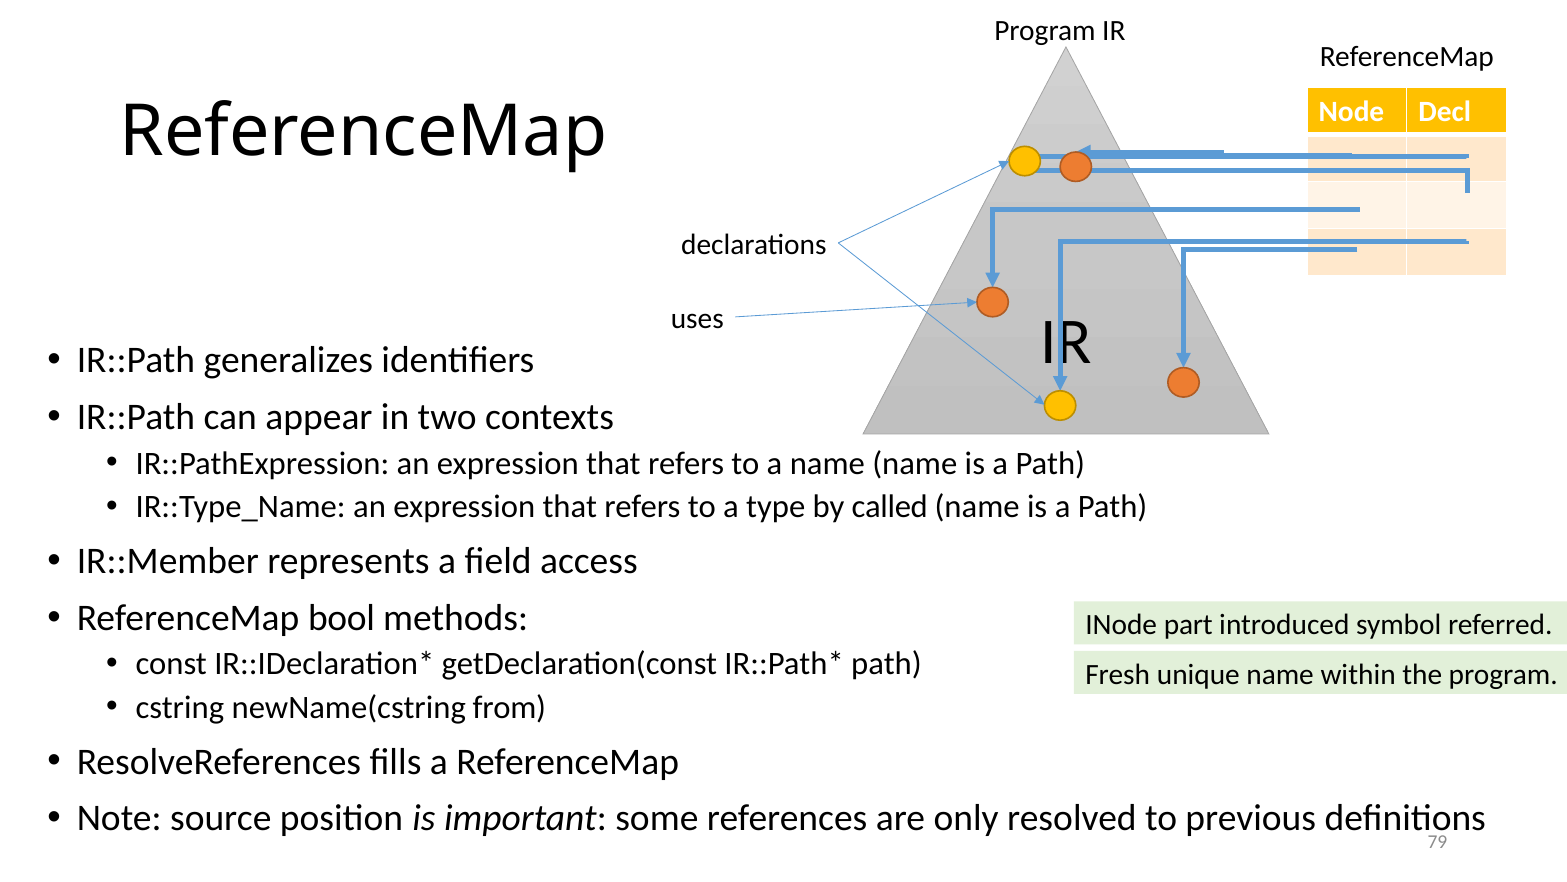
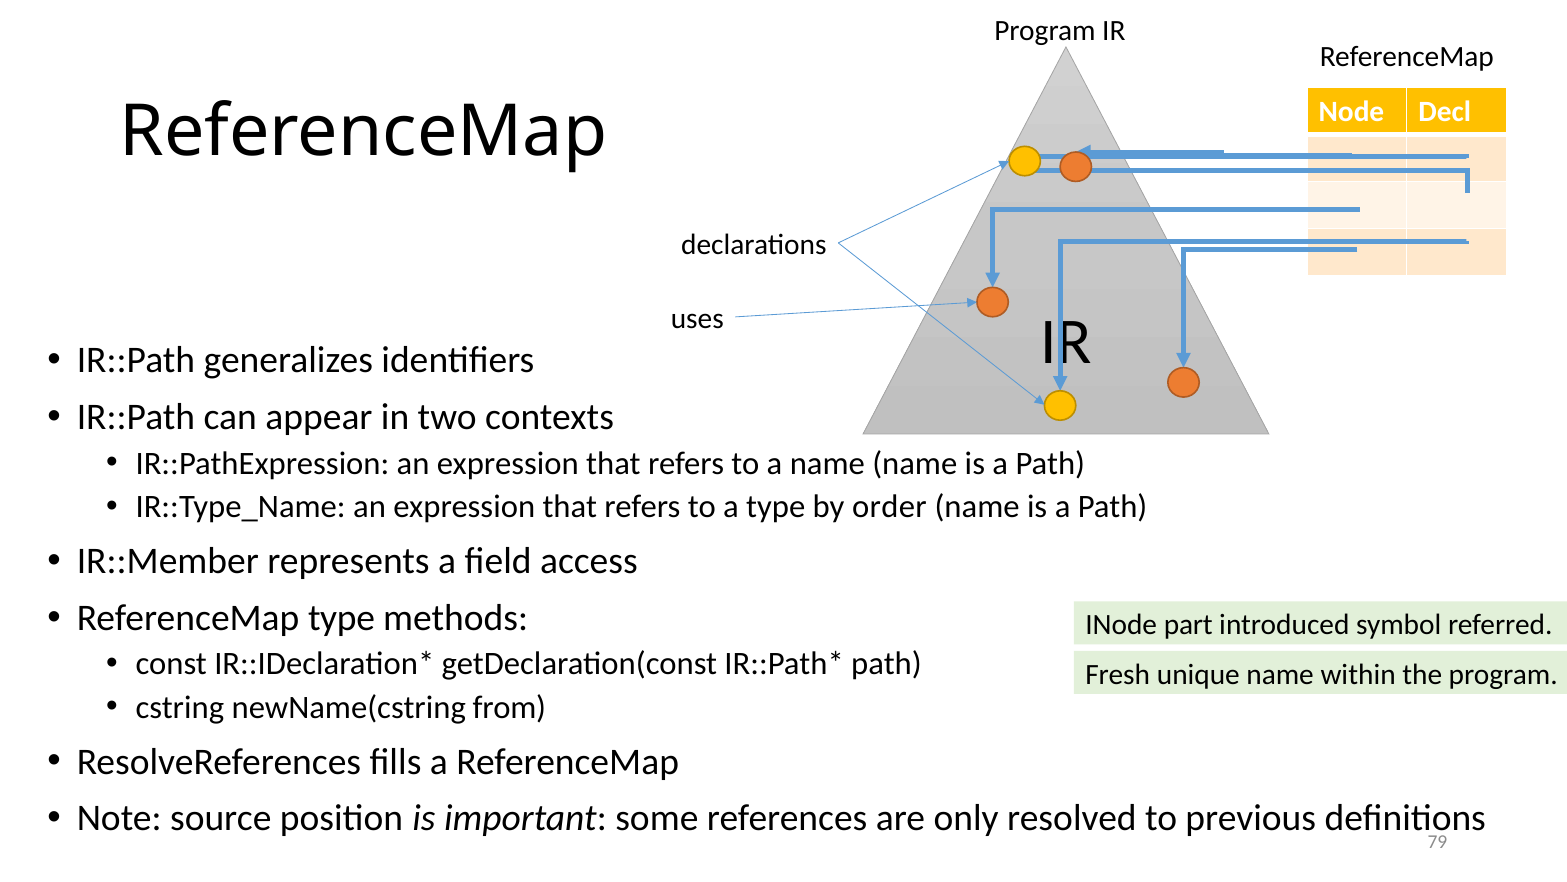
called: called -> order
ReferenceMap bool: bool -> type
